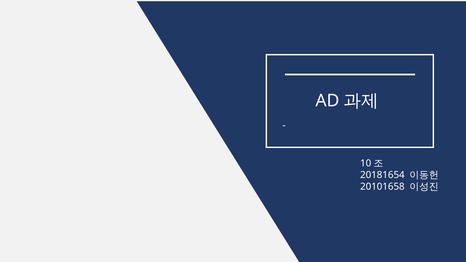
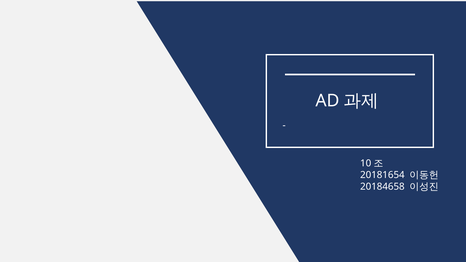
20101658: 20101658 -> 20184658
